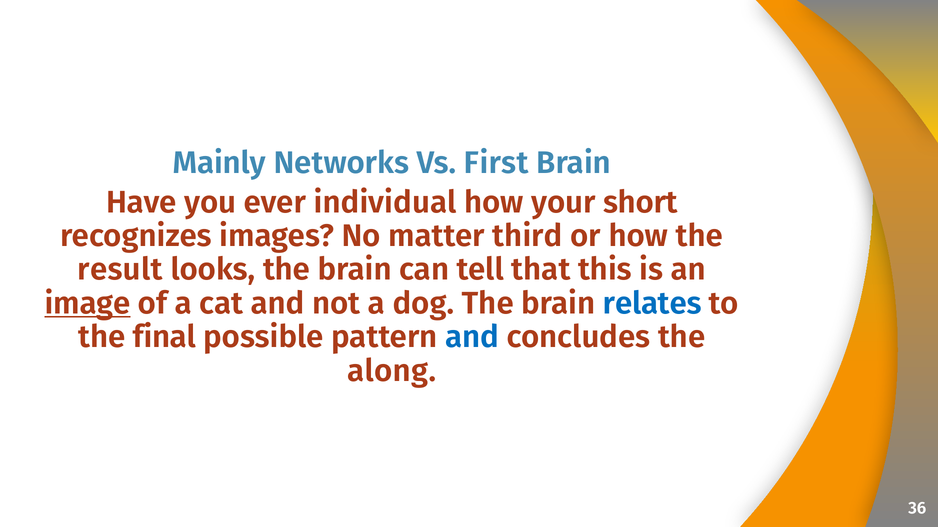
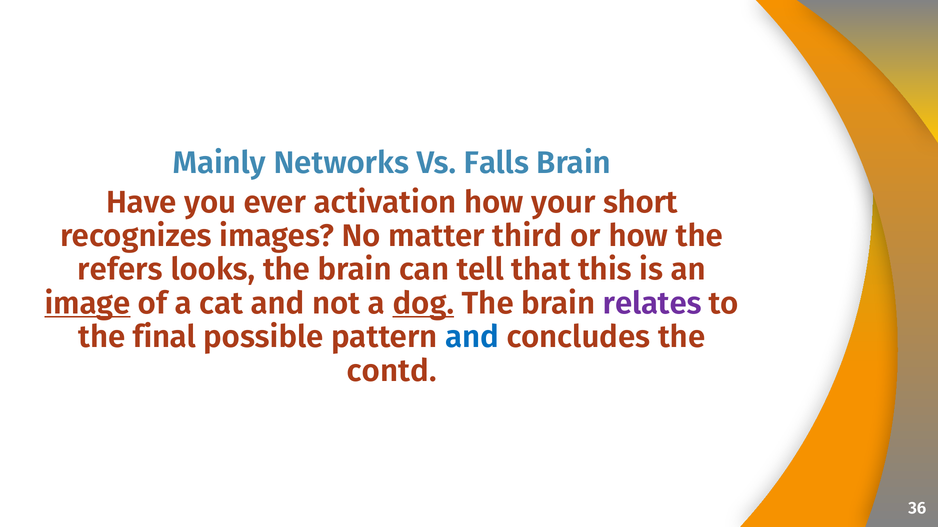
First: First -> Falls
individual: individual -> activation
result: result -> refers
dog underline: none -> present
relates colour: blue -> purple
along: along -> contd
